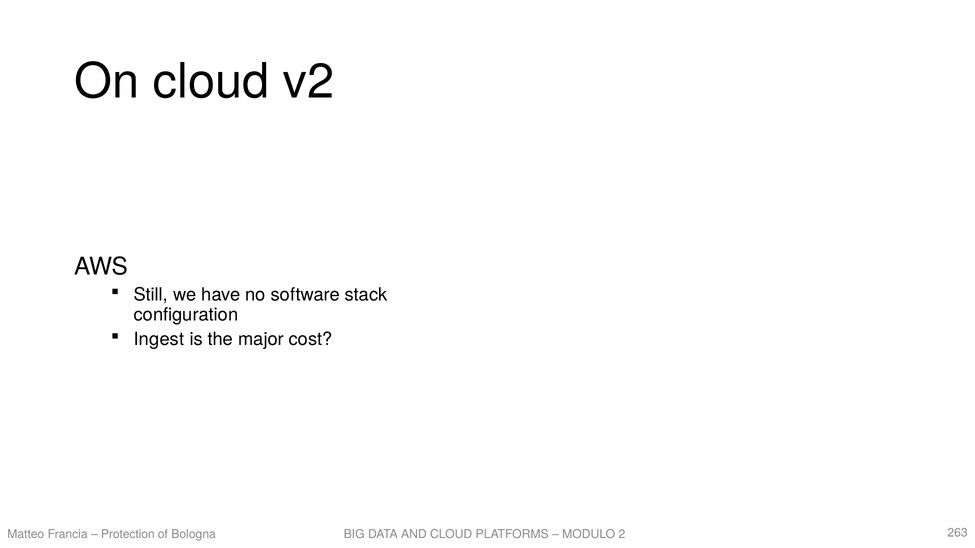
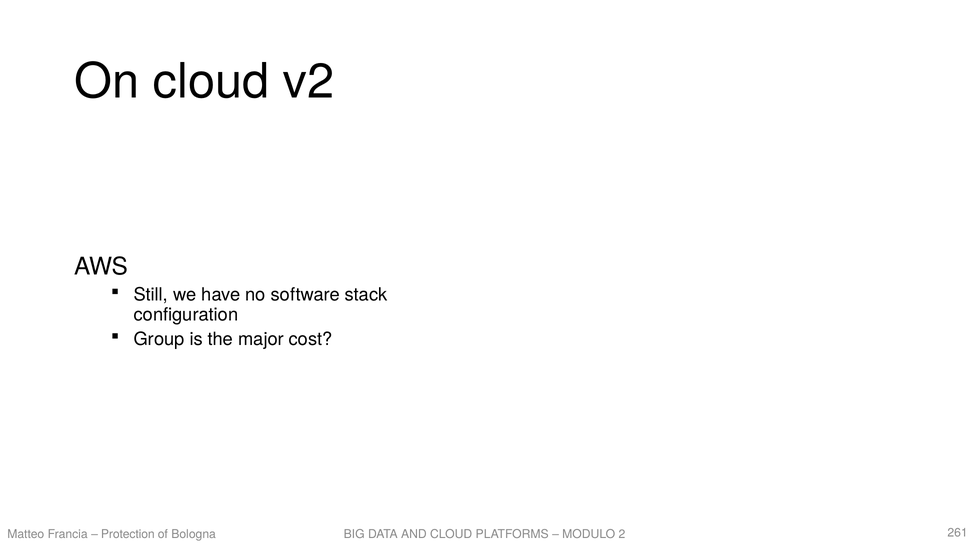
Ingest: Ingest -> Group
263: 263 -> 261
